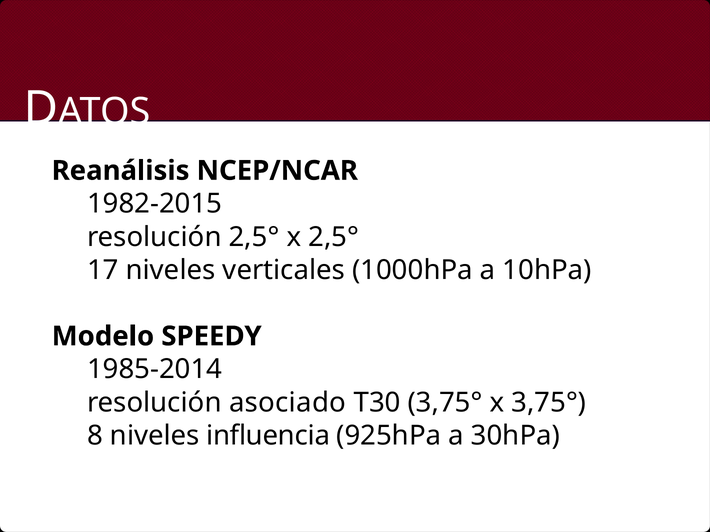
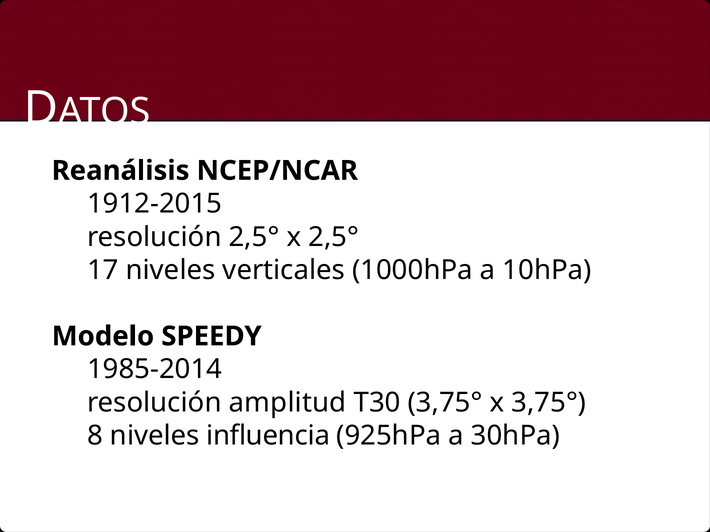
1982-2015: 1982-2015 -> 1912-2015
asociado: asociado -> amplitud
